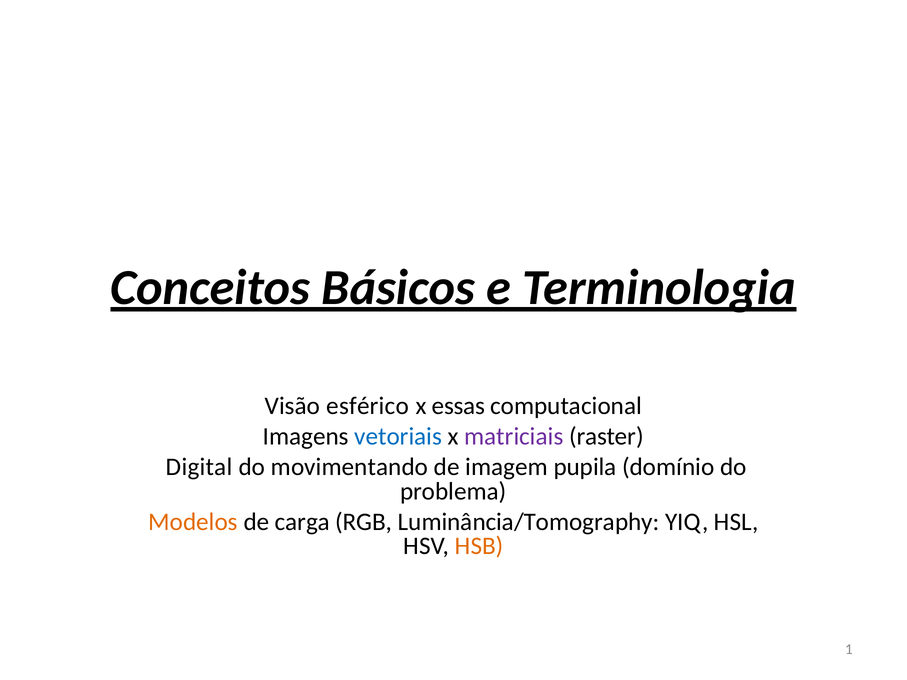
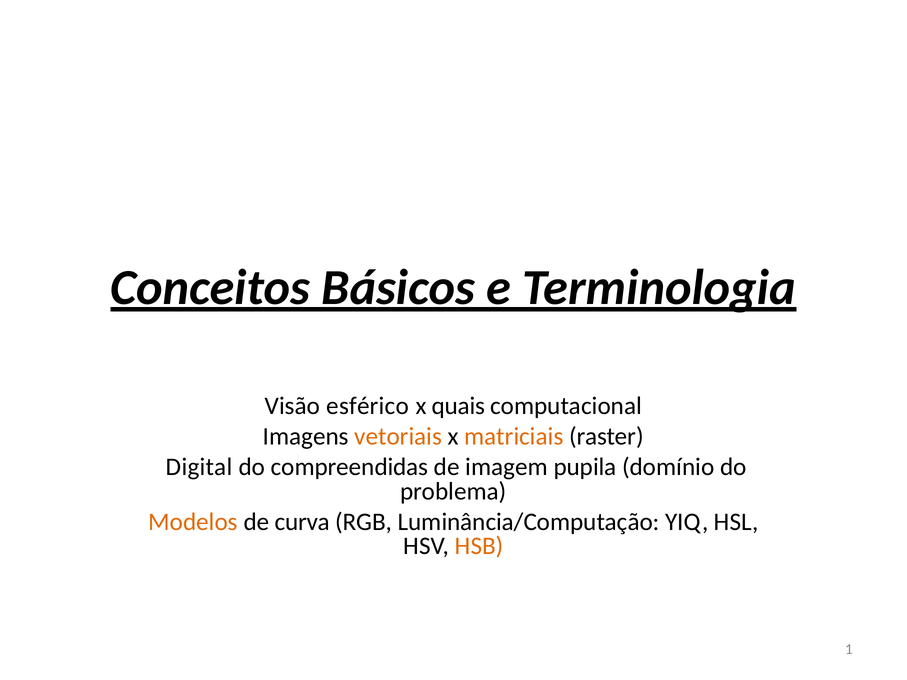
essas: essas -> quais
vetoriais colour: blue -> orange
matriciais colour: purple -> orange
movimentando: movimentando -> compreendidas
carga: carga -> curva
Luminância/Tomography: Luminância/Tomography -> Luminância/Computação
